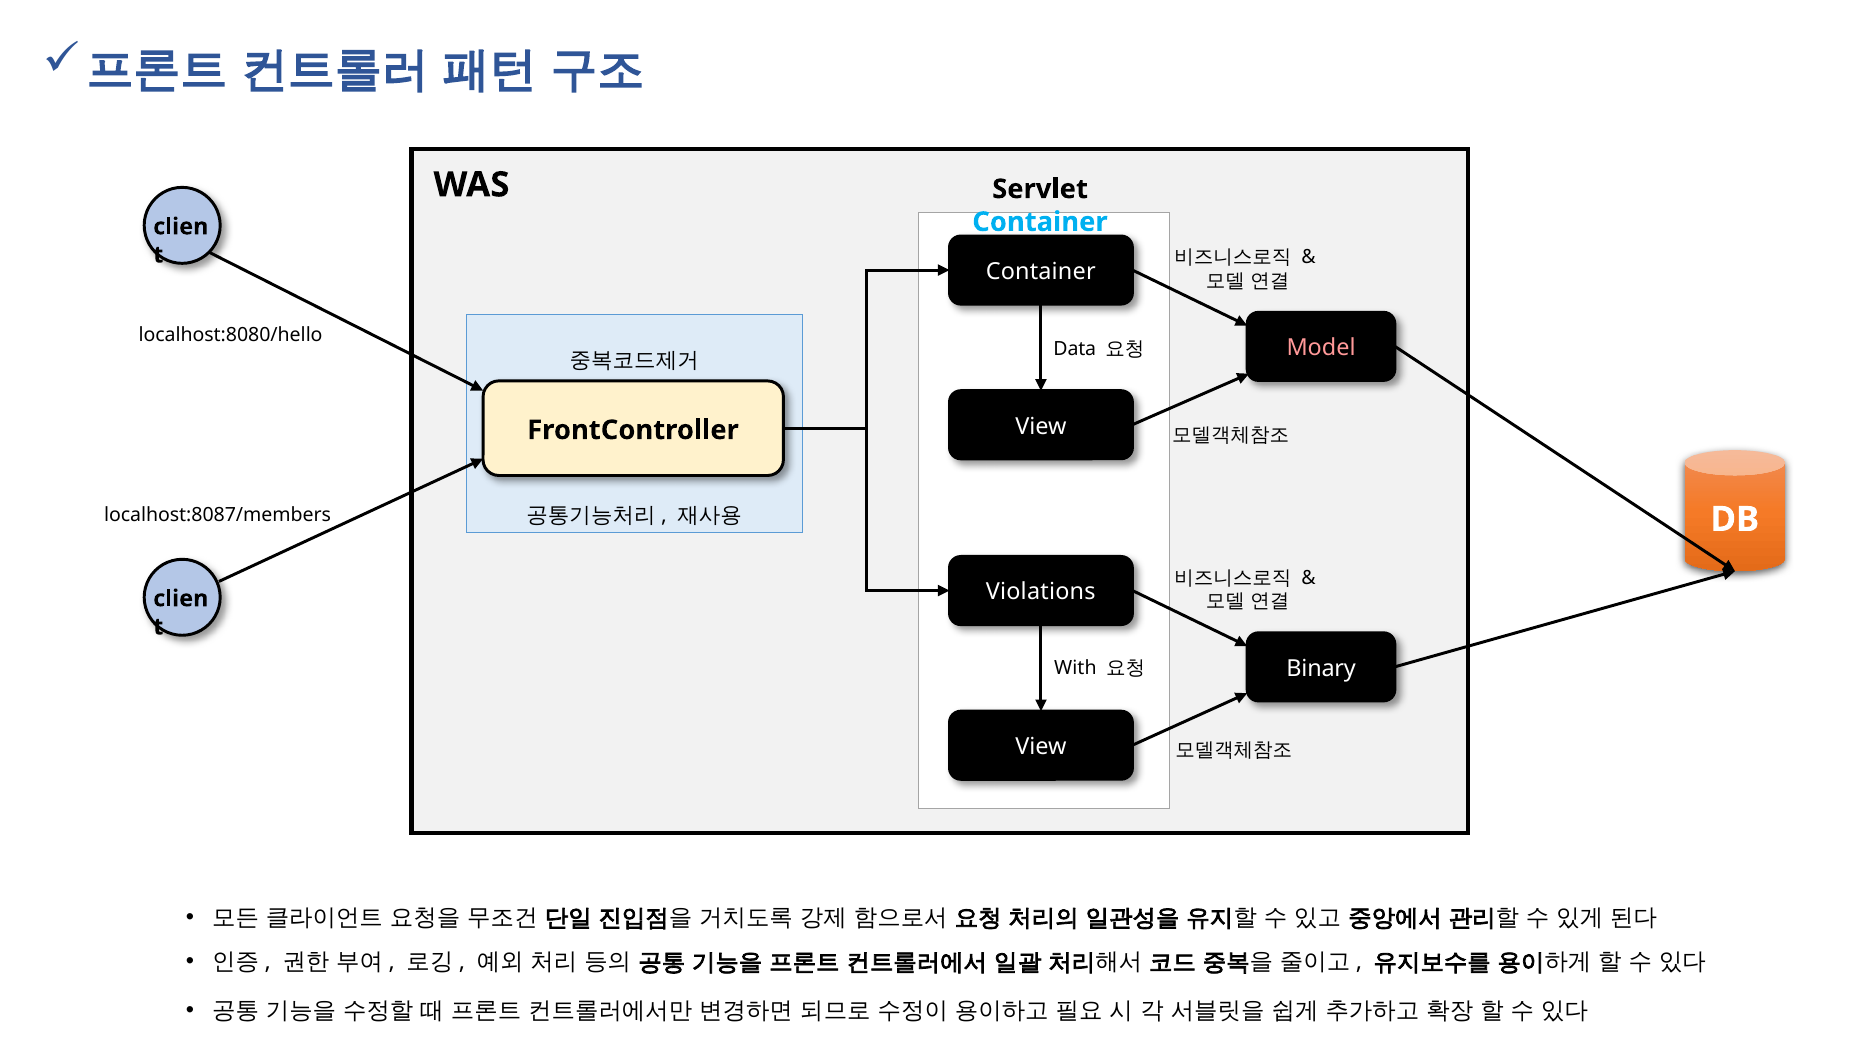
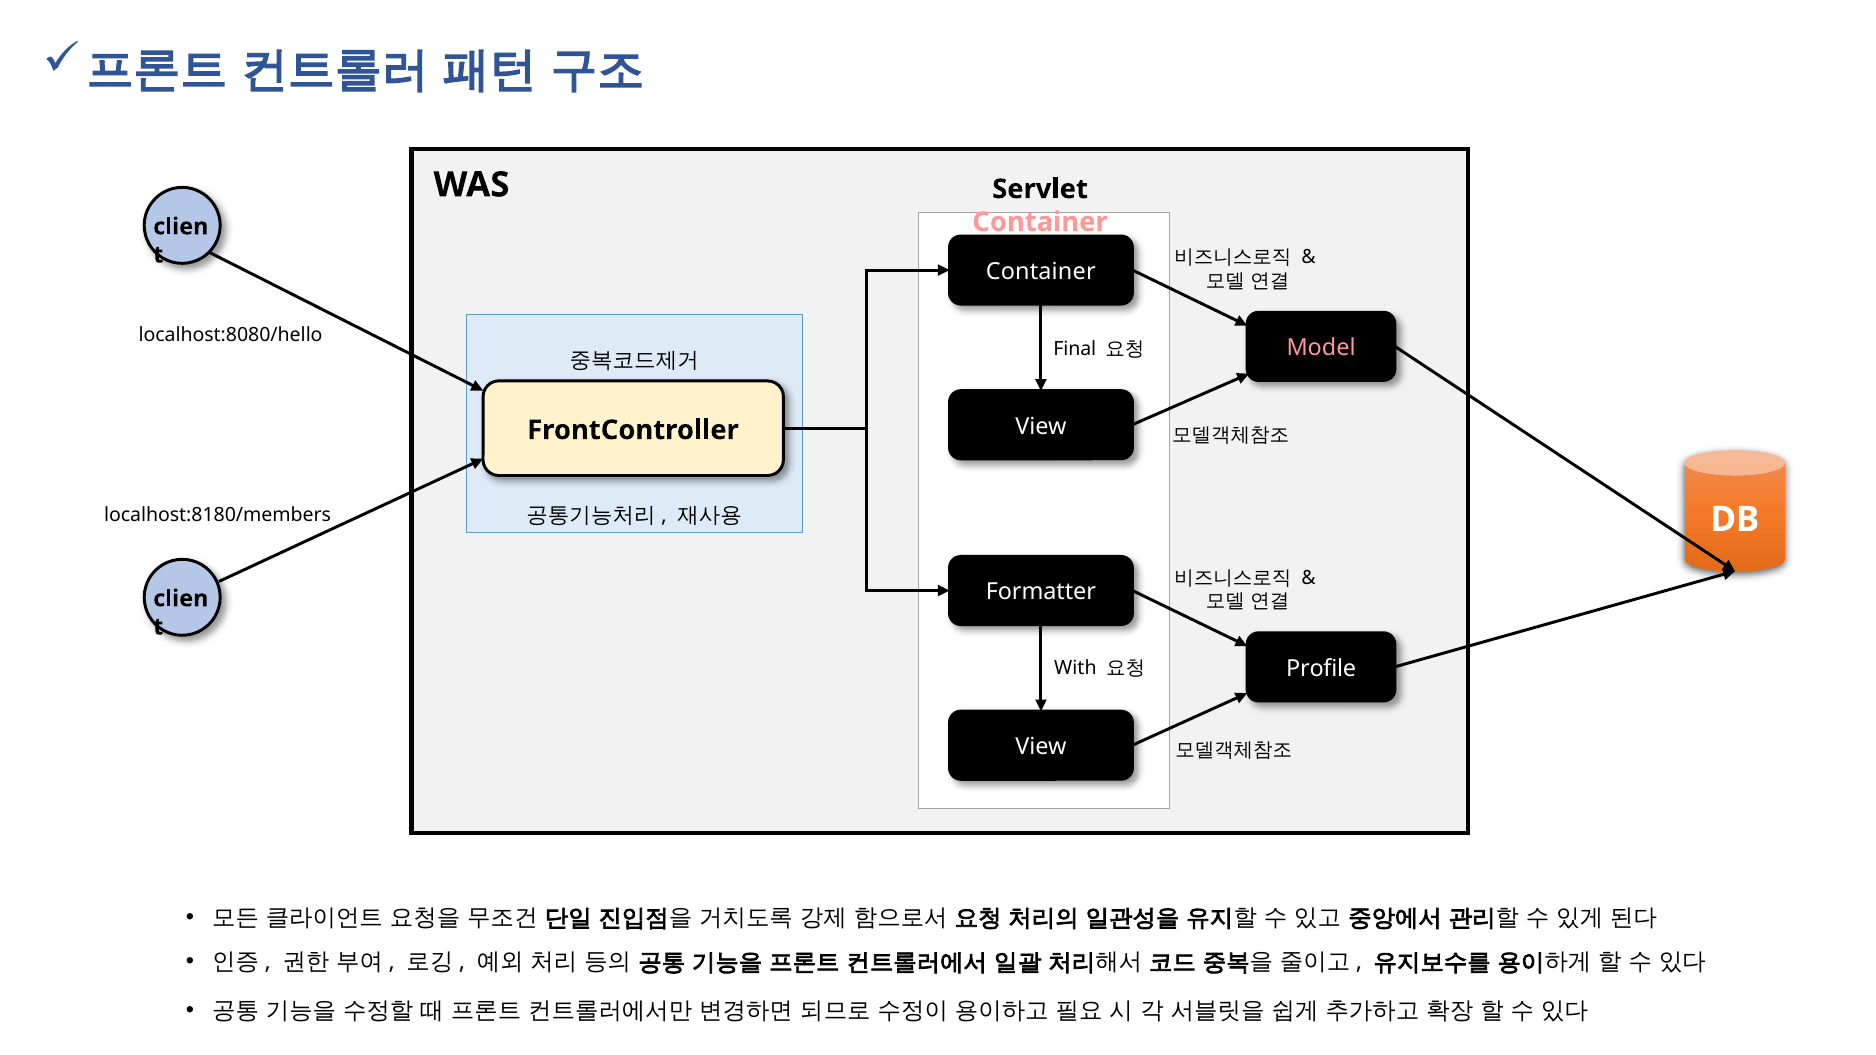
Container at (1040, 222) colour: light blue -> pink
Data: Data -> Final
localhost:8087/members: localhost:8087/members -> localhost:8180/members
Violations: Violations -> Formatter
Binary: Binary -> Profile
